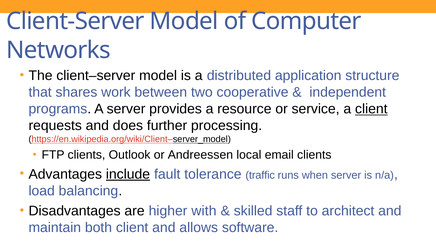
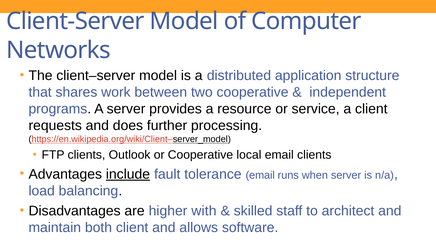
client at (371, 109) underline: present -> none
or Andreessen: Andreessen -> Cooperative
tolerance traffic: traffic -> email
